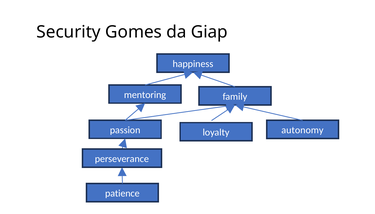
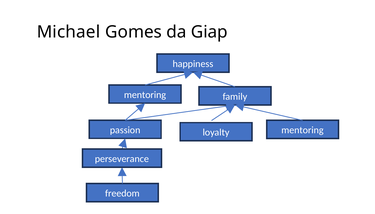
Security: Security -> Michael
passion autonomy: autonomy -> mentoring
patience: patience -> freedom
